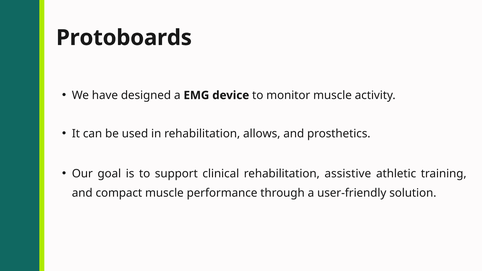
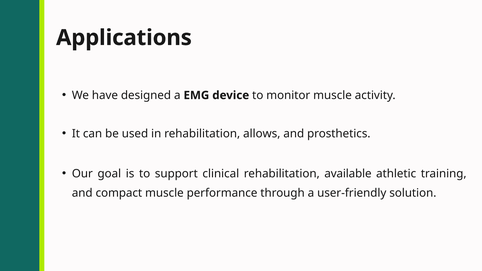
Protoboards: Protoboards -> Applications
assistive: assistive -> available
